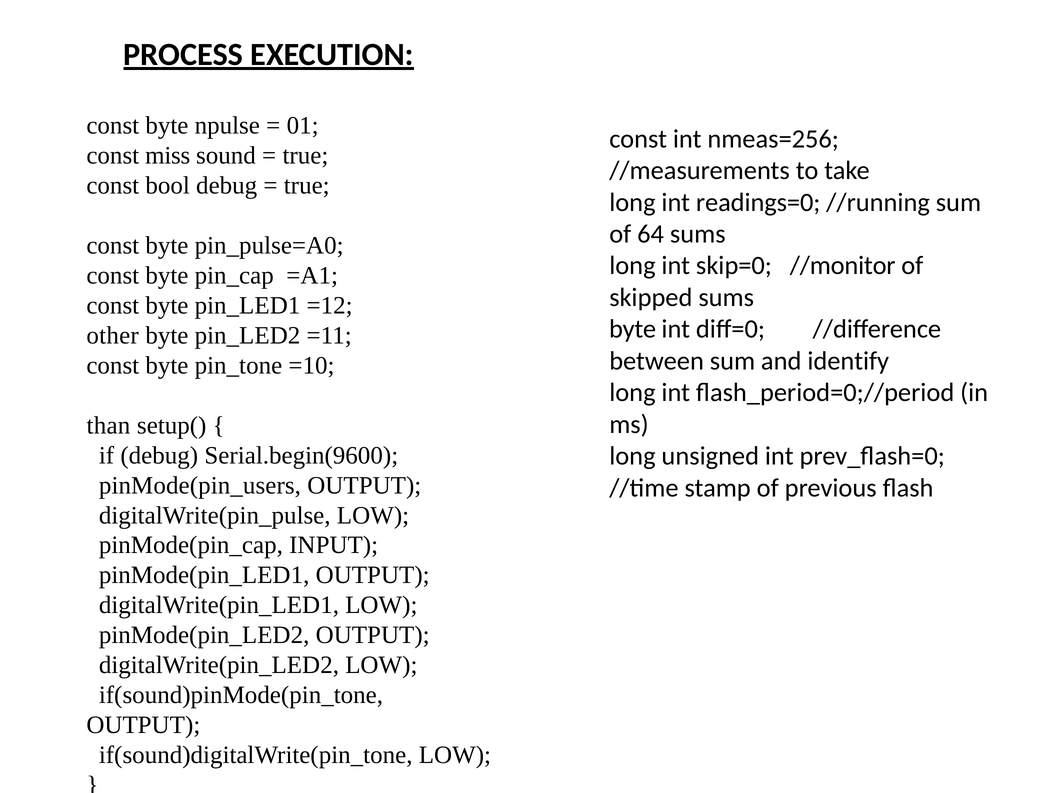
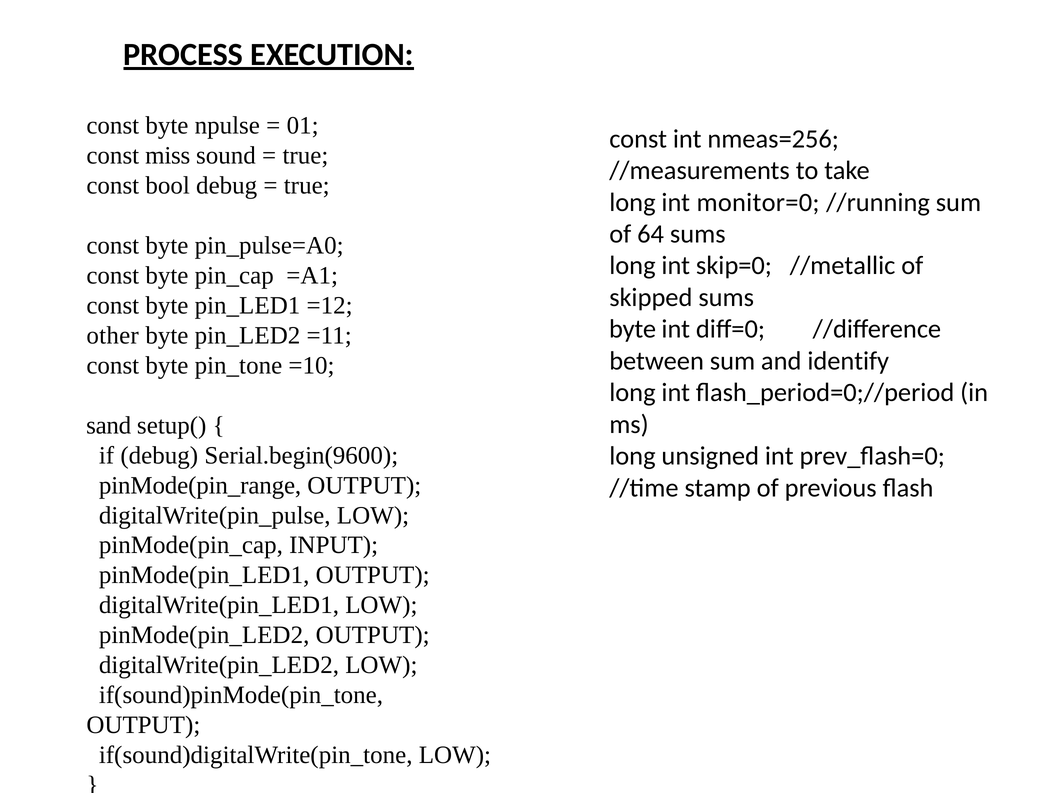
readings=0: readings=0 -> monitor=0
//monitor: //monitor -> //metallic
than: than -> sand
pinMode(pin_users: pinMode(pin_users -> pinMode(pin_range
